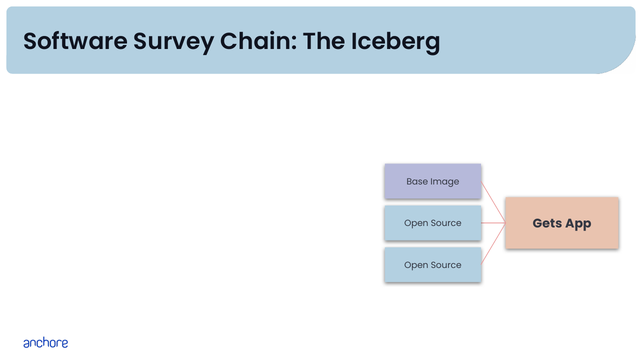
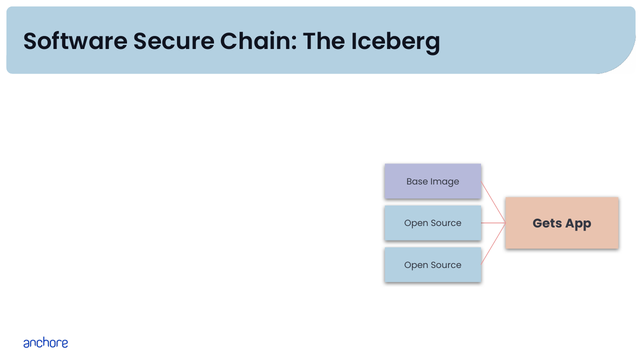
Survey: Survey -> Secure
